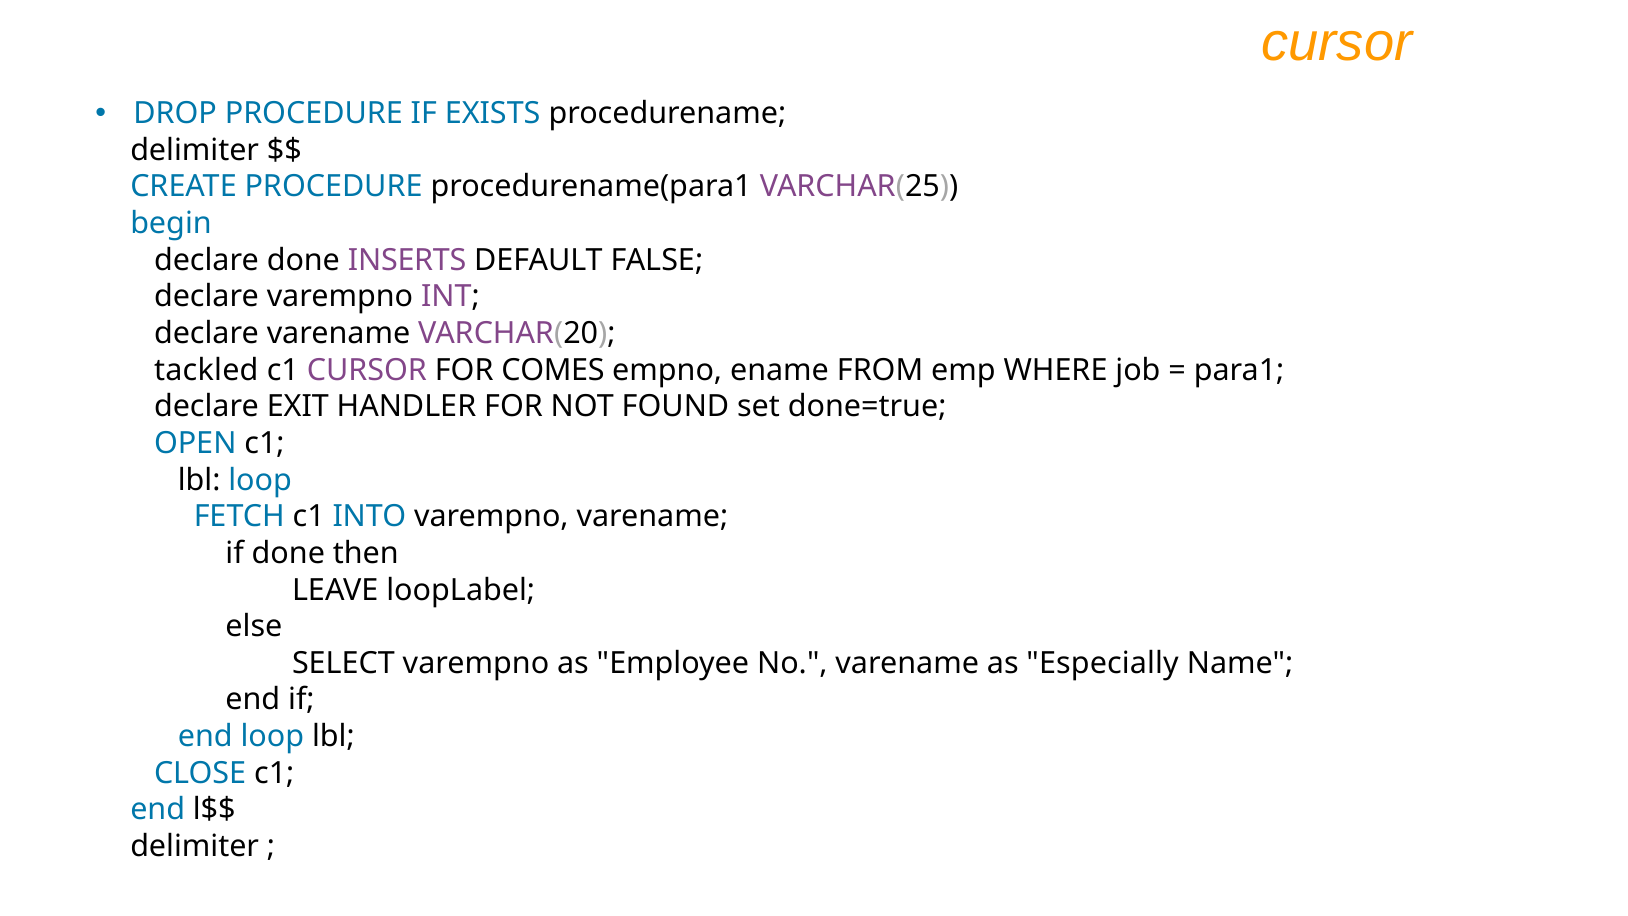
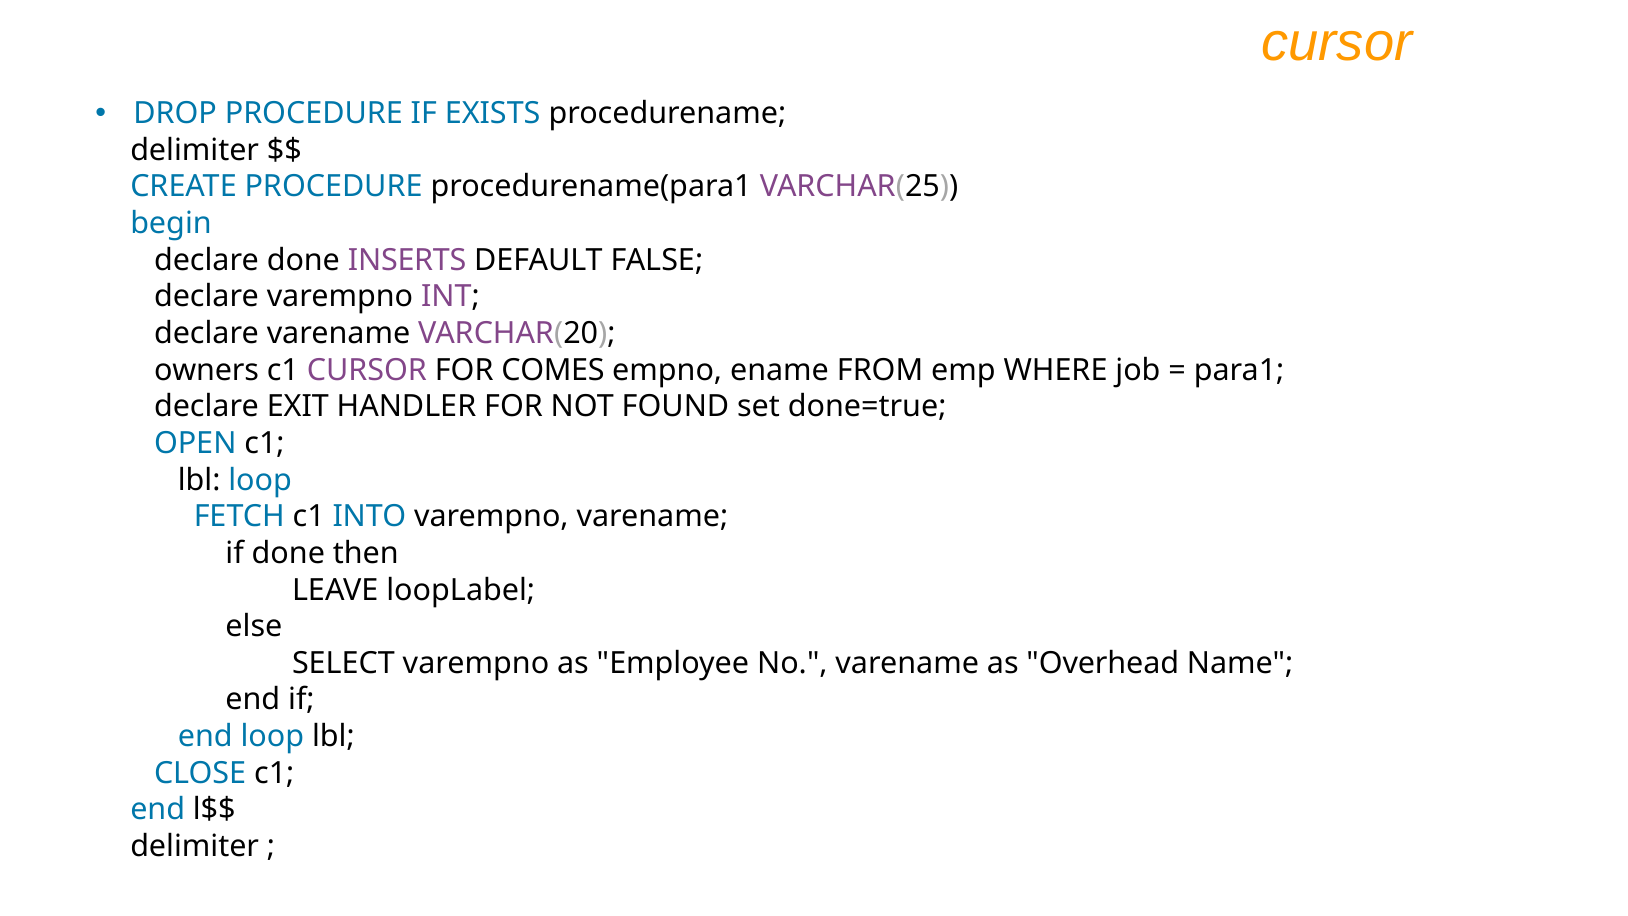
tackled: tackled -> owners
Especially: Especially -> Overhead
